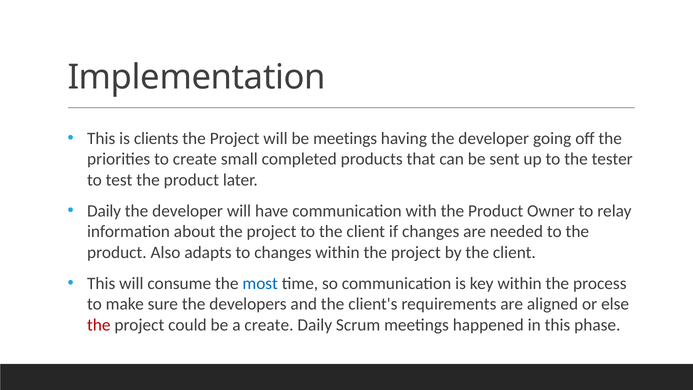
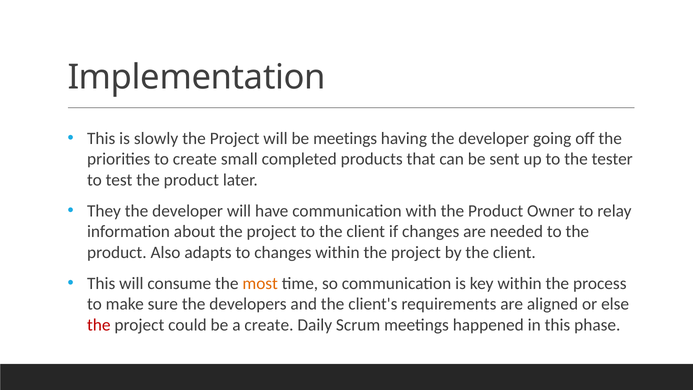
clients: clients -> slowly
Daily at (104, 211): Daily -> They
most colour: blue -> orange
